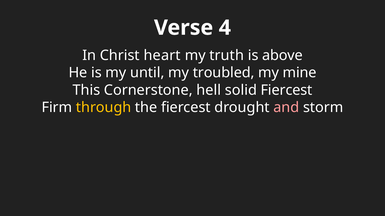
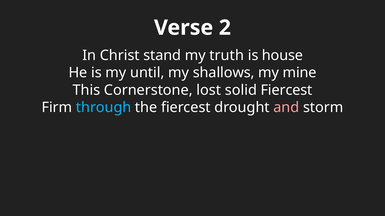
4: 4 -> 2
heart: heart -> stand
above: above -> house
troubled: troubled -> shallows
hell: hell -> lost
through colour: yellow -> light blue
